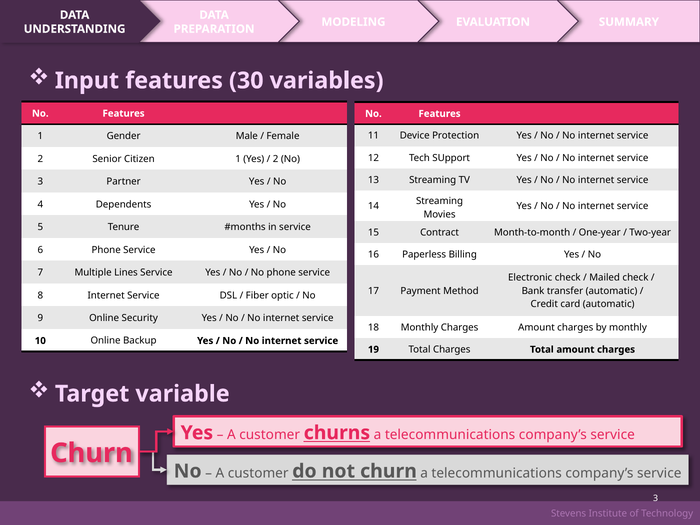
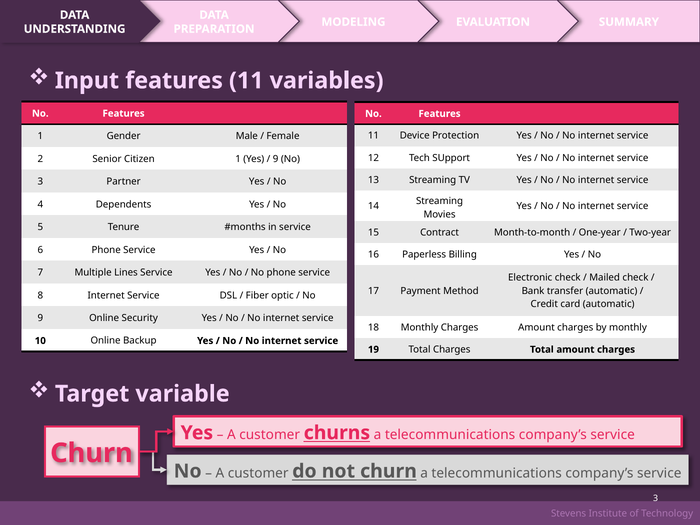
Input features 30: 30 -> 11
2 at (276, 159): 2 -> 9
